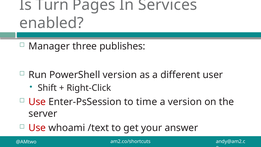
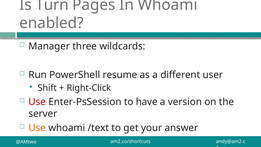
In Services: Services -> Whoami
publishes: publishes -> wildcards
PowerShell version: version -> resume
time: time -> have
Use at (37, 128) colour: red -> orange
